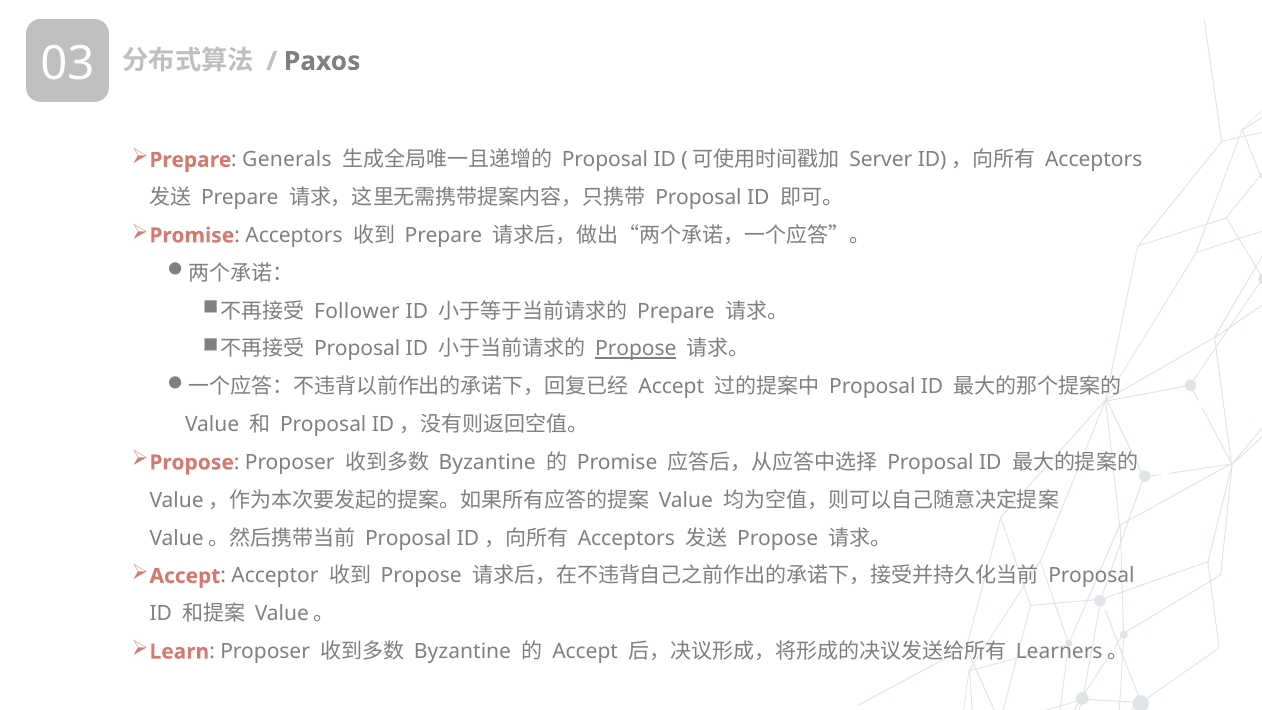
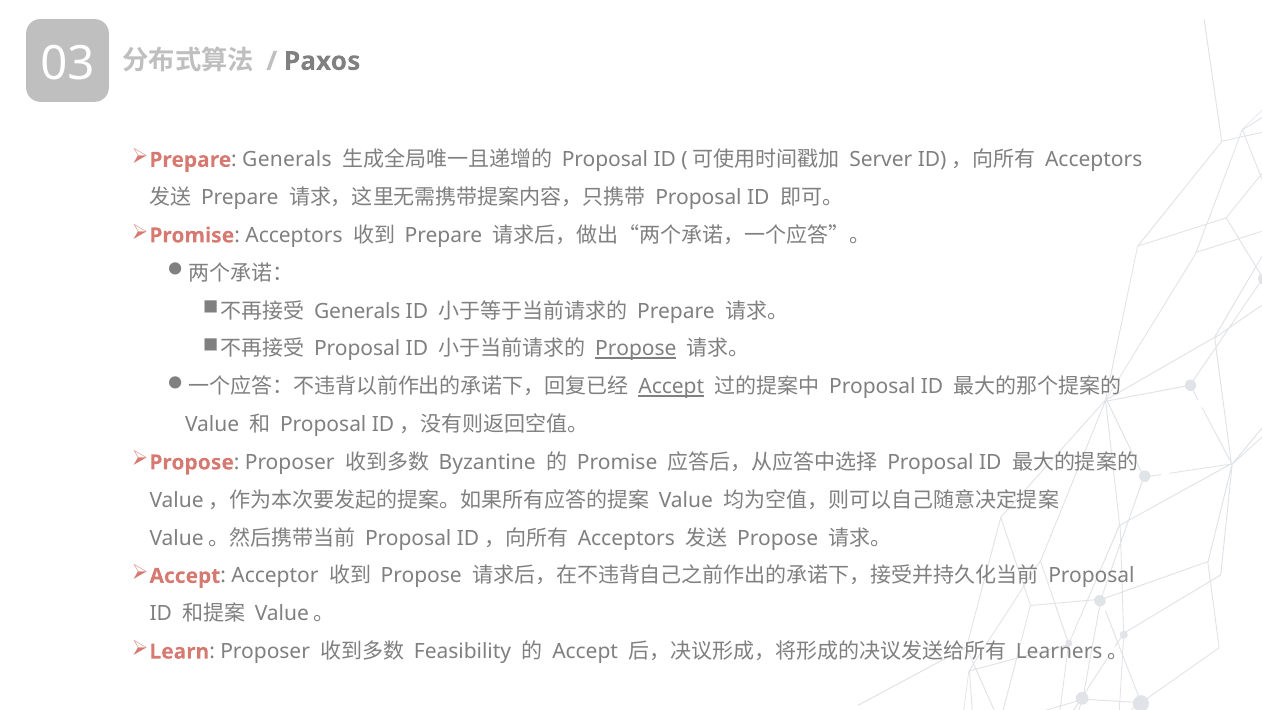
Follower at (357, 311): Follower -> Generals
Accept at (671, 387) underline: none -> present
Byzantine at (463, 652): Byzantine -> Feasibility
